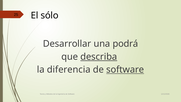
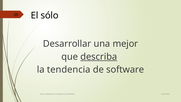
podrá: podrá -> mejor
diferencia: diferencia -> tendencia
software at (125, 70) underline: present -> none
